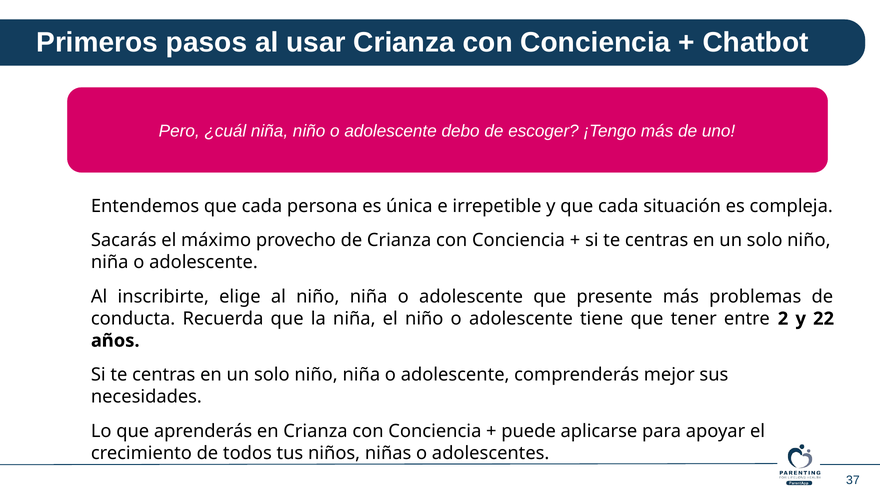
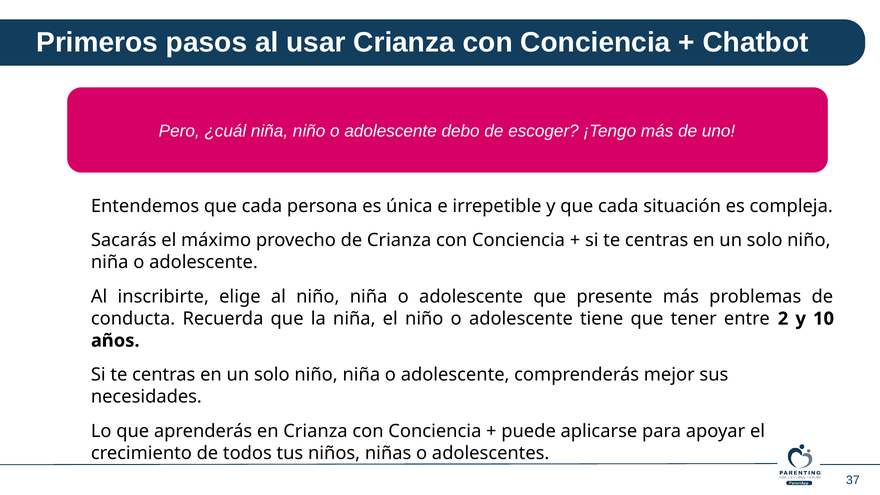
22: 22 -> 10
